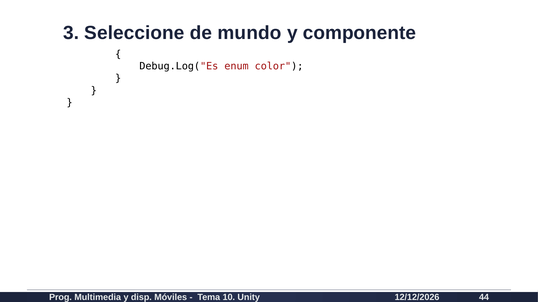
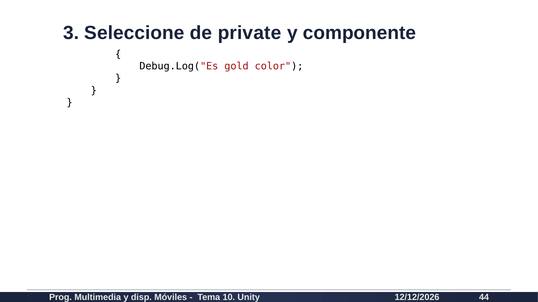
mundo: mundo -> private
enum: enum -> gold
